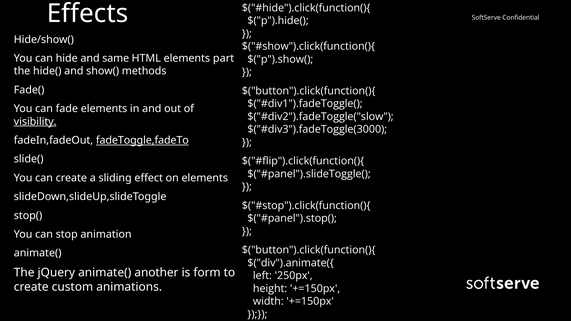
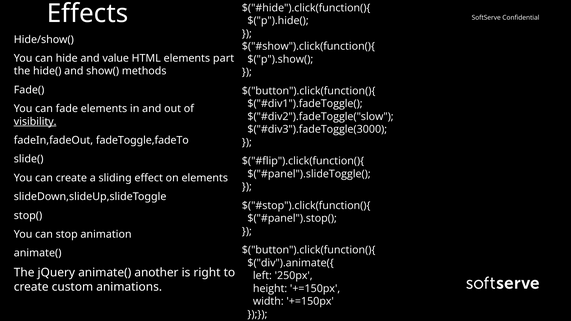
same: same -> value
fadeToggle,fadeTo underline: present -> none
form: form -> right
